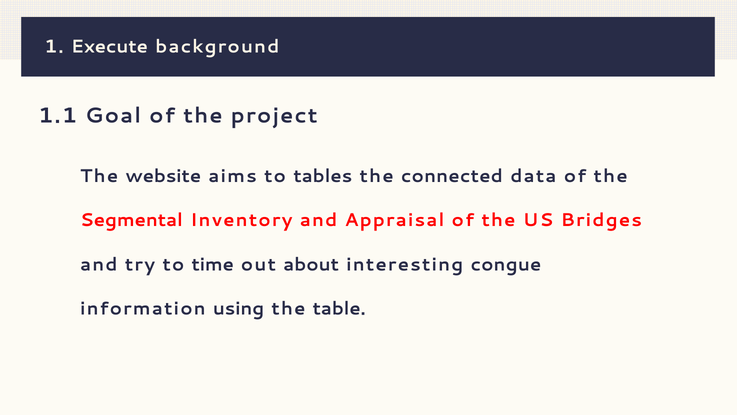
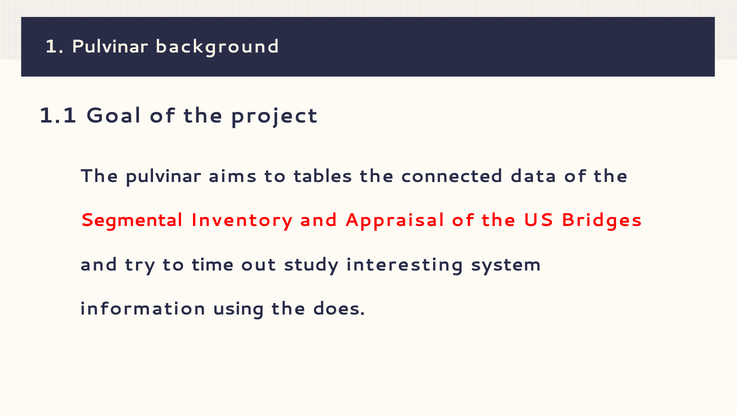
1 Execute: Execute -> Pulvinar
The website: website -> pulvinar
about: about -> study
congue: congue -> system
table: table -> does
